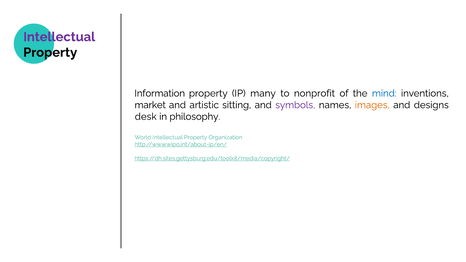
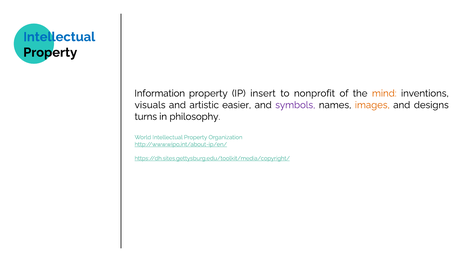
Intellectual at (59, 37) colour: purple -> blue
many: many -> insert
mind colour: blue -> orange
market: market -> visuals
sitting: sitting -> easier
desk: desk -> turns
